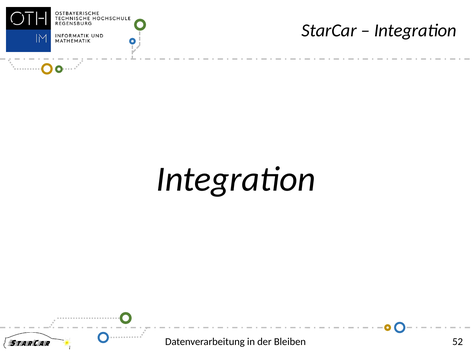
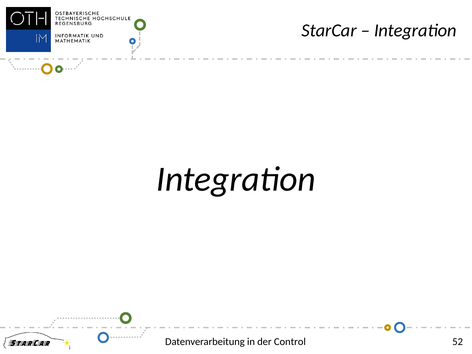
Bleiben: Bleiben -> Control
